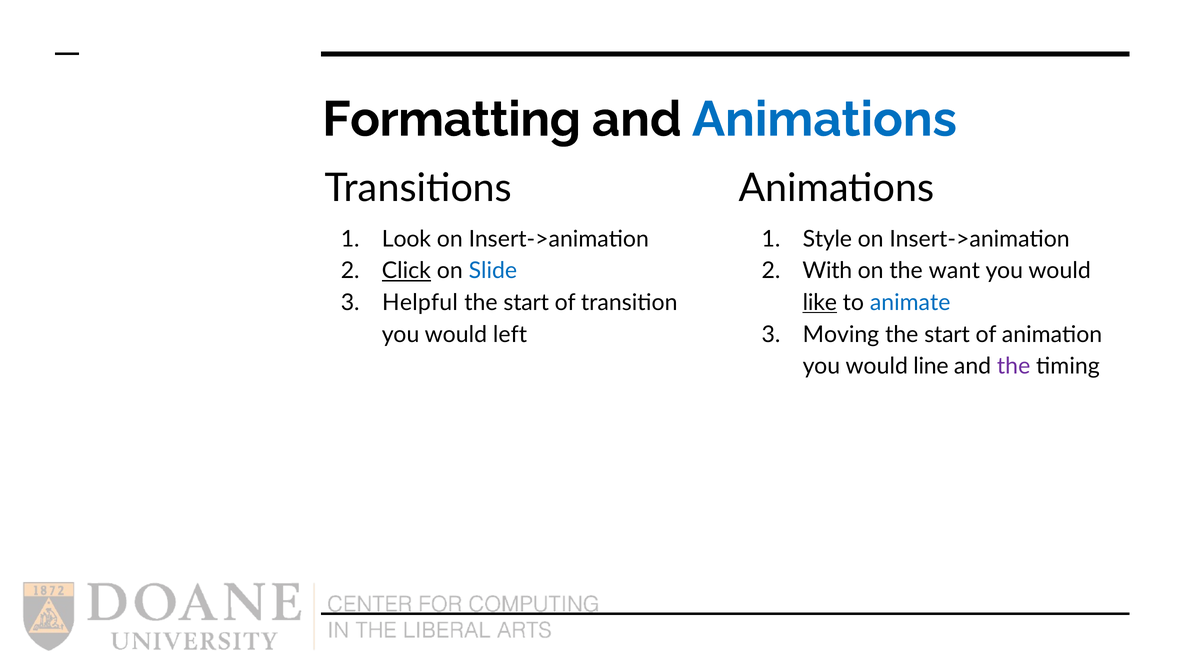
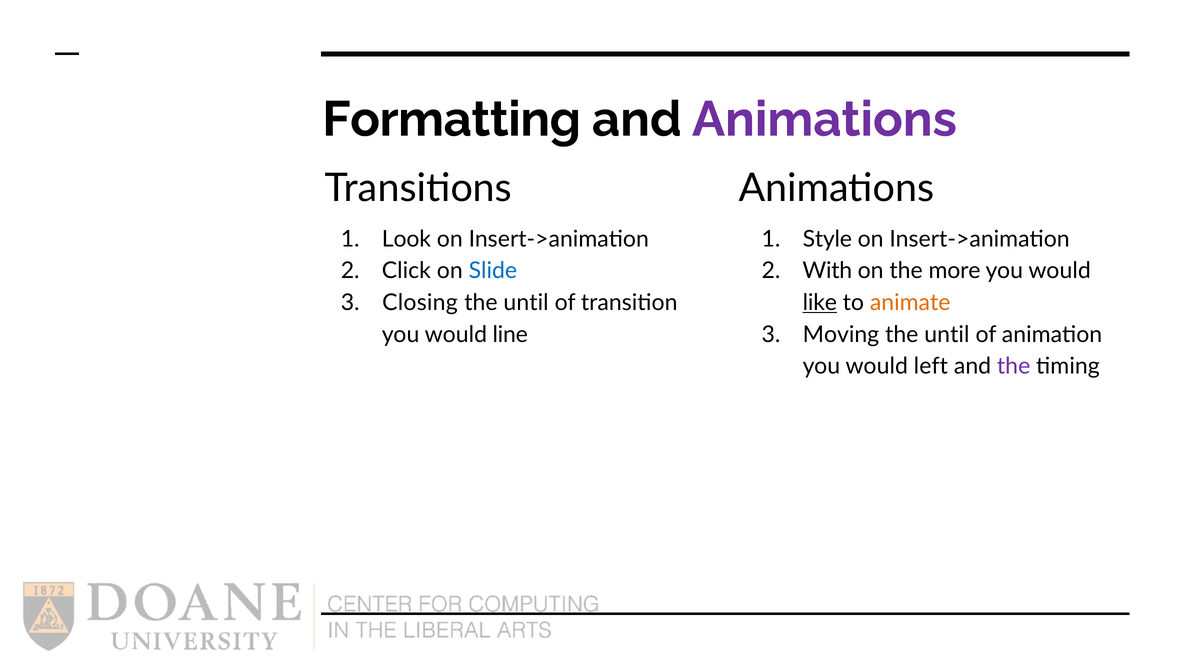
Animations at (824, 119) colour: blue -> purple
Click underline: present -> none
want: want -> more
Helpful: Helpful -> Closing
start at (526, 303): start -> until
animate colour: blue -> orange
left: left -> line
start at (947, 335): start -> until
line: line -> left
